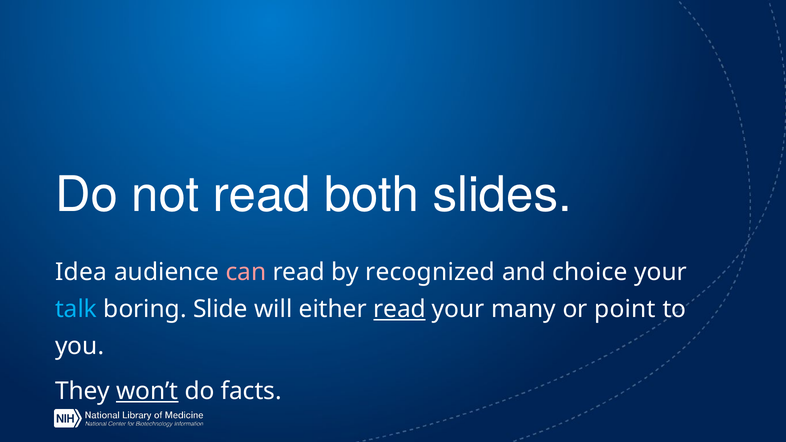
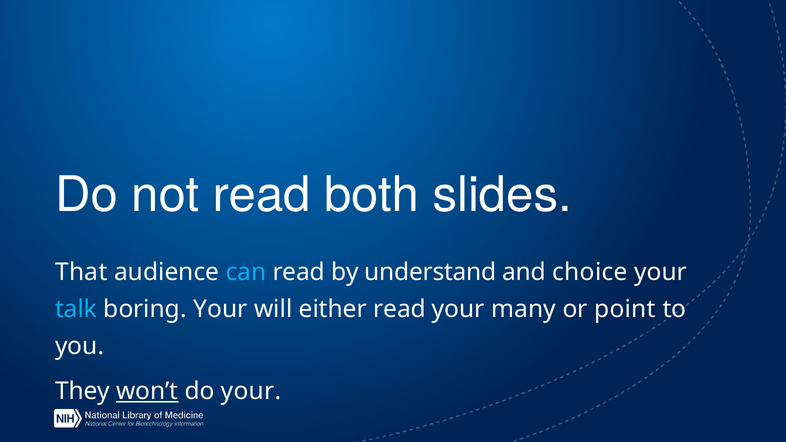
Idea: Idea -> That
can colour: pink -> light blue
recognized: recognized -> understand
boring Slide: Slide -> Your
read at (400, 309) underline: present -> none
do facts: facts -> your
